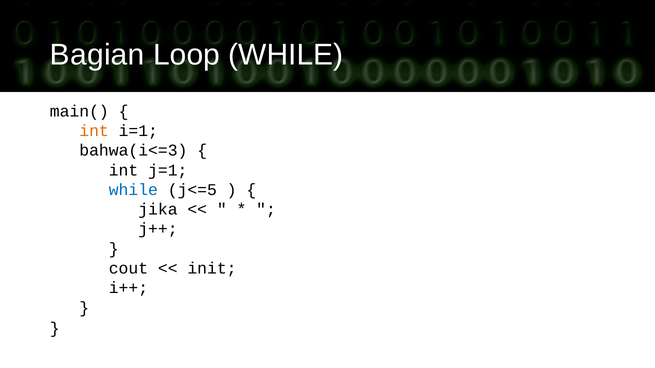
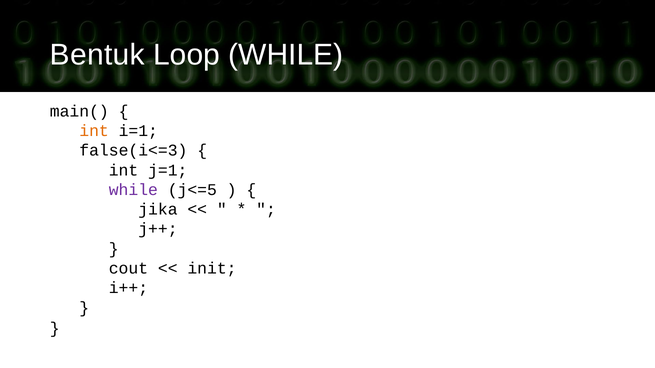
Bagian: Bagian -> Bentuk
bahwa(i<=3: bahwa(i<=3 -> false(i<=3
while at (133, 190) colour: blue -> purple
